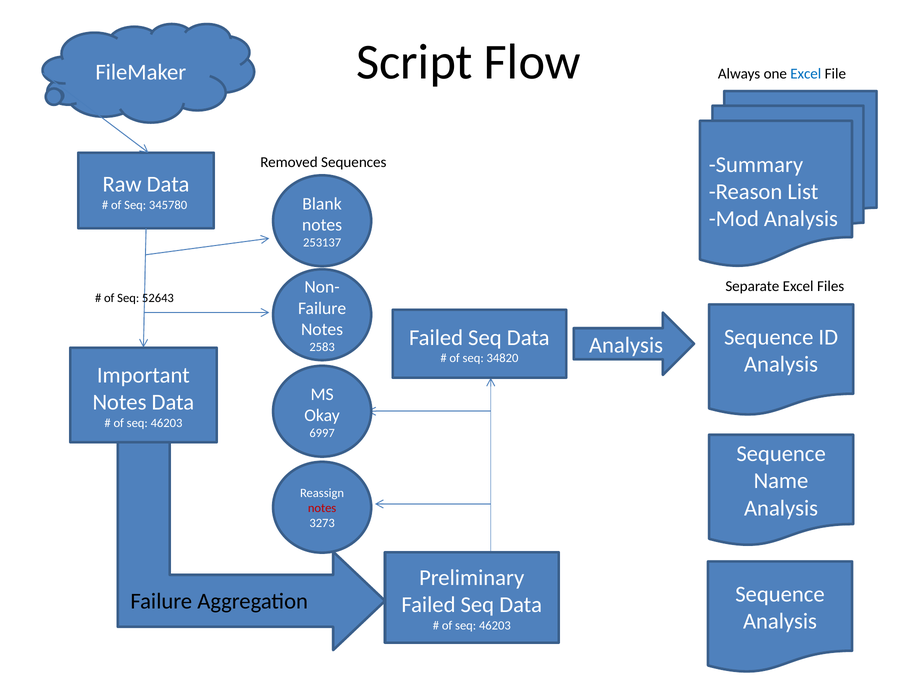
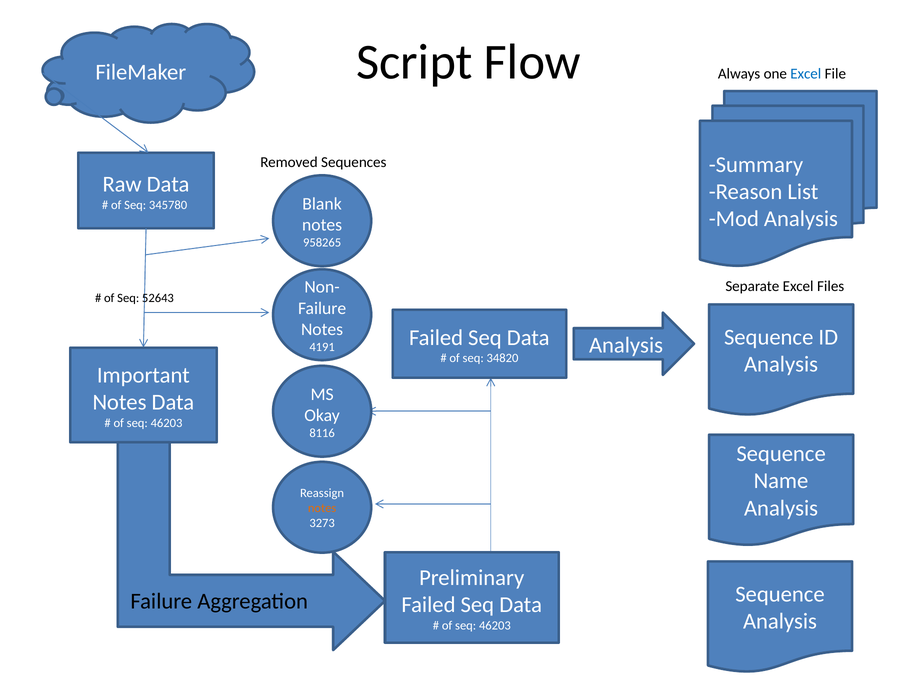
253137: 253137 -> 958265
2583: 2583 -> 4191
6997: 6997 -> 8116
notes at (322, 508) colour: red -> orange
